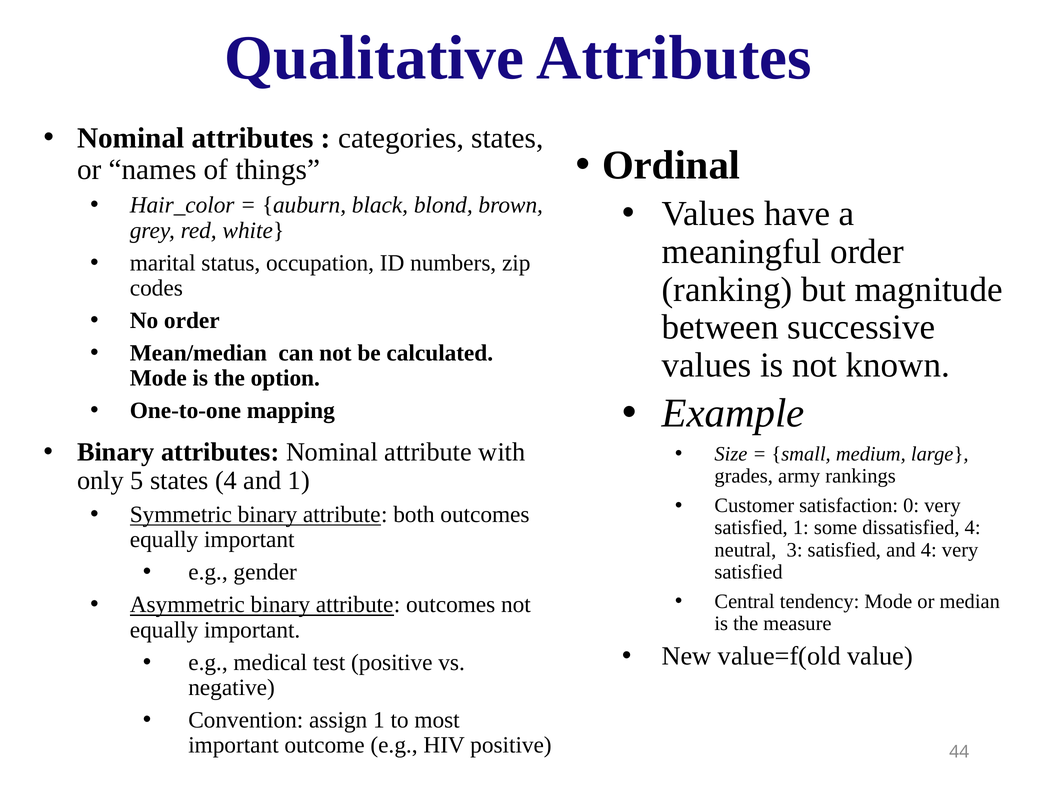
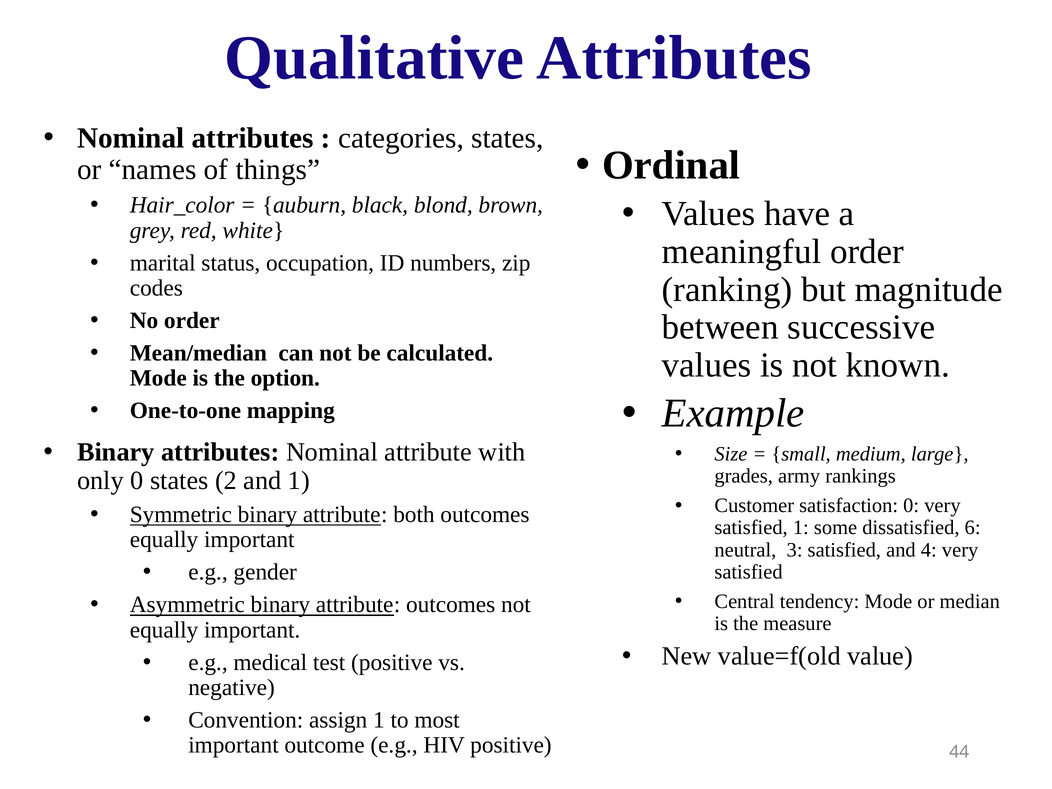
only 5: 5 -> 0
states 4: 4 -> 2
dissatisfied 4: 4 -> 6
